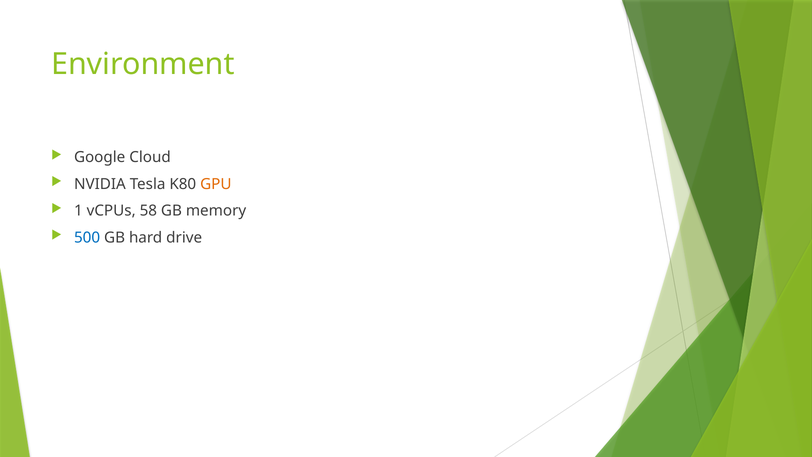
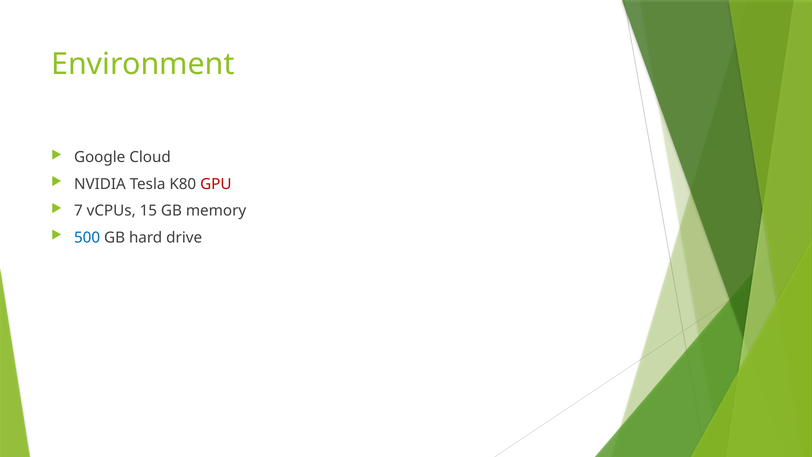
GPU colour: orange -> red
1: 1 -> 7
58: 58 -> 15
